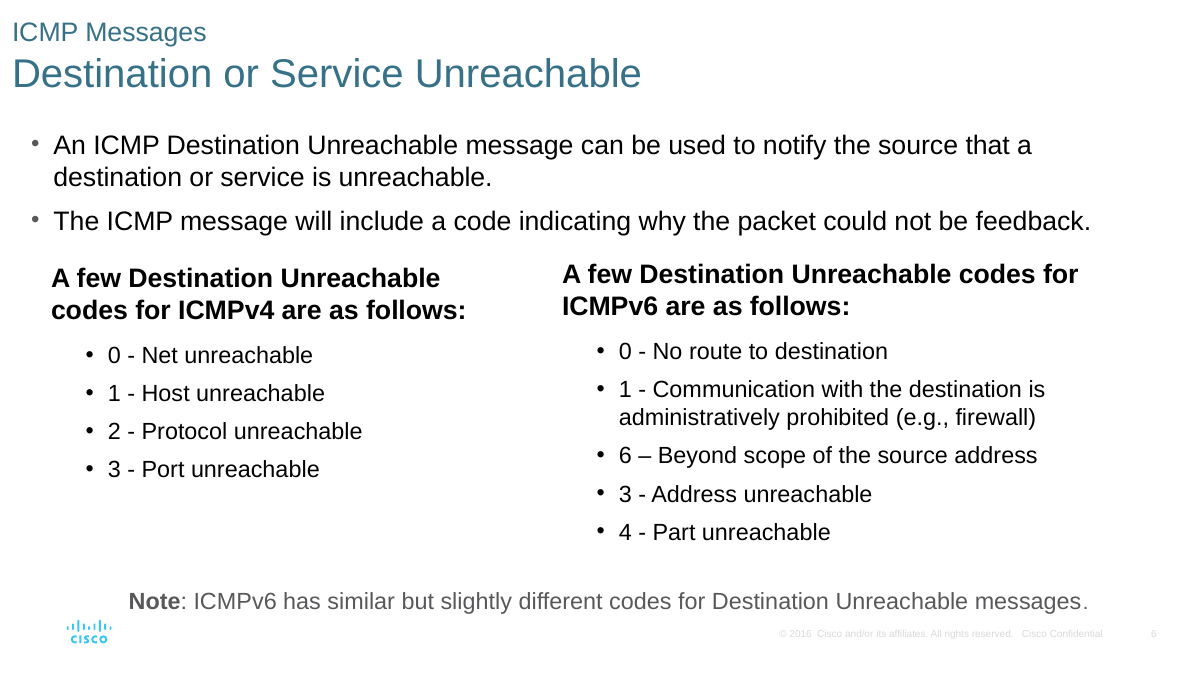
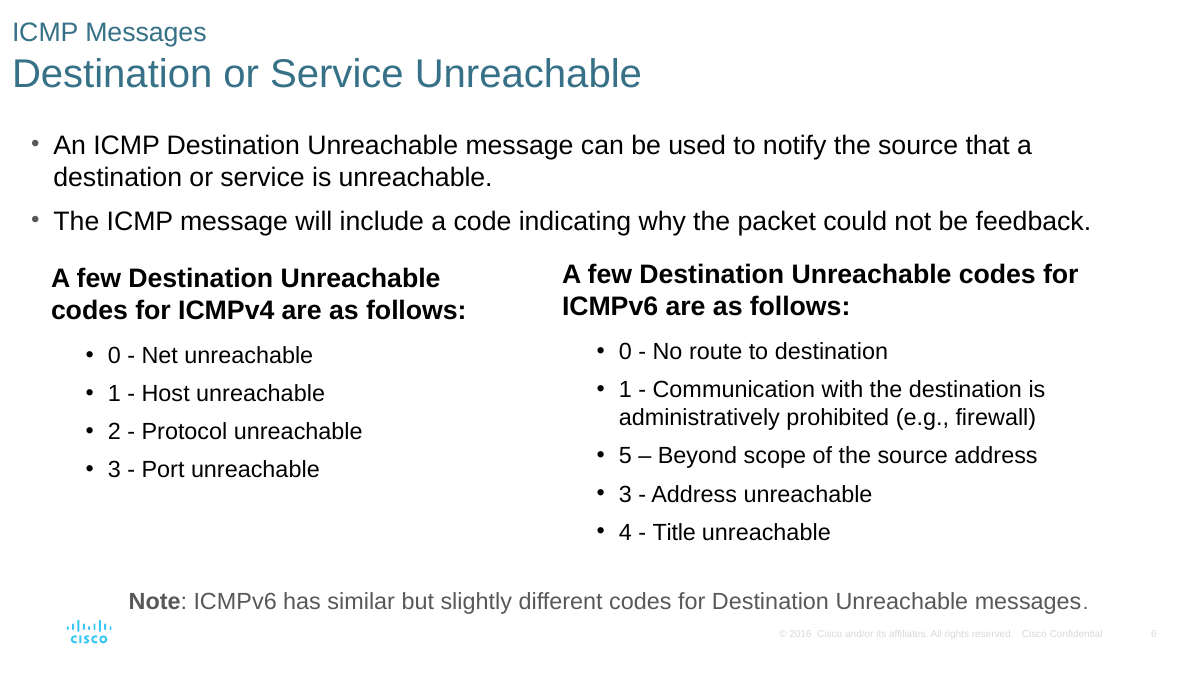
6 at (625, 456): 6 -> 5
Part: Part -> Title
